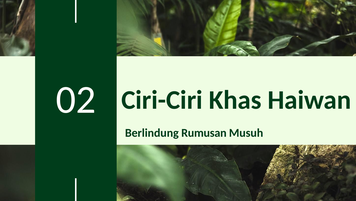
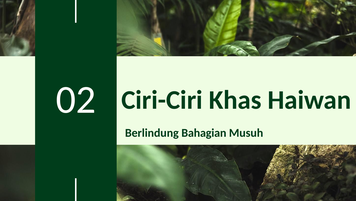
Rumusan: Rumusan -> Bahagian
